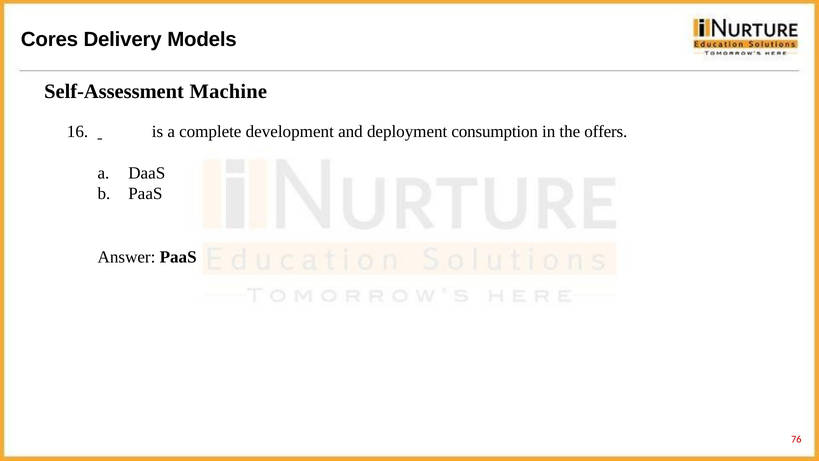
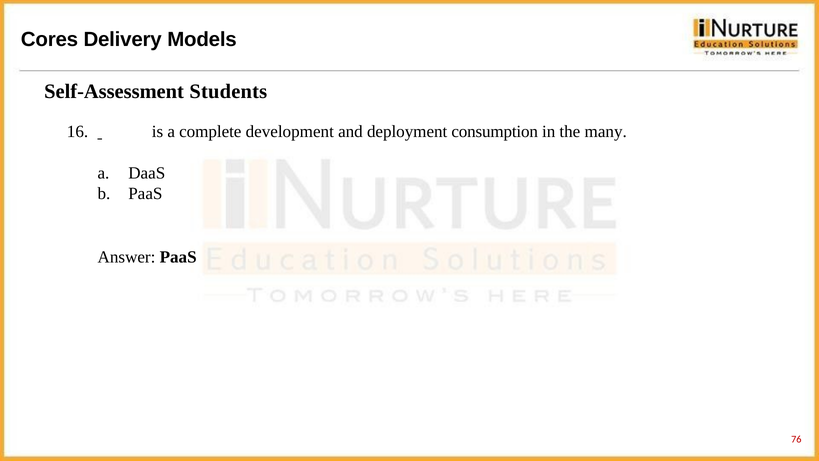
Machine: Machine -> Students
offers: offers -> many
